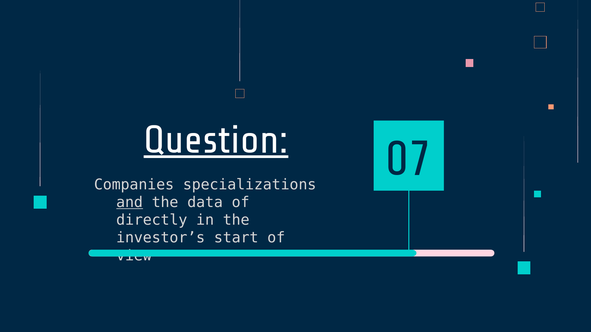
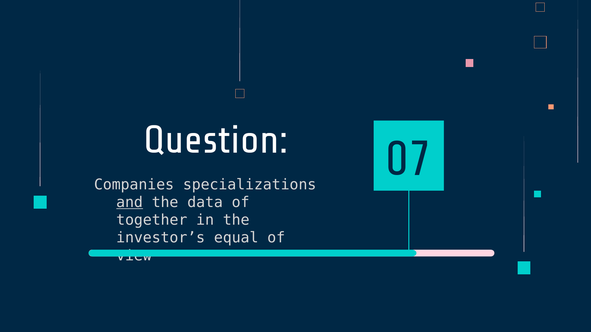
Question underline: present -> none
directly: directly -> together
start: start -> equal
